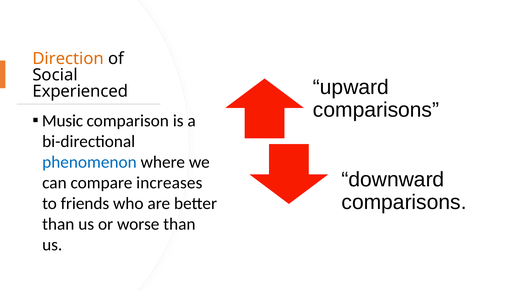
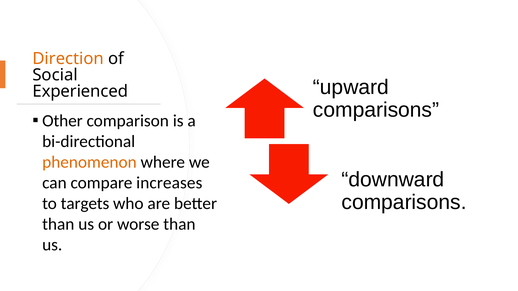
Music: Music -> Other
phenomenon colour: blue -> orange
friends: friends -> targets
